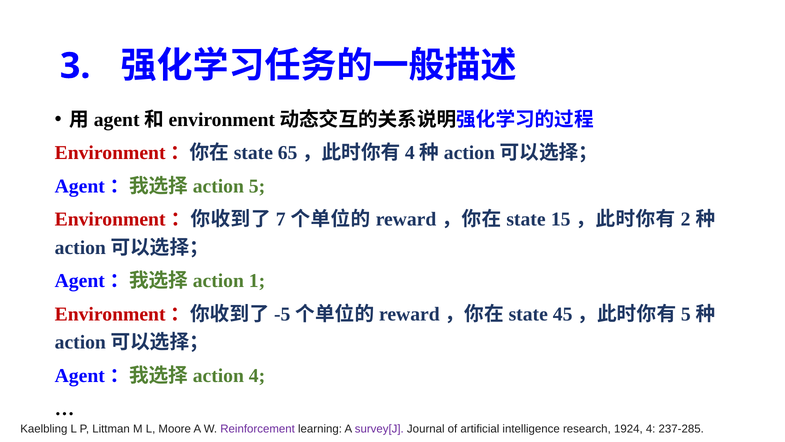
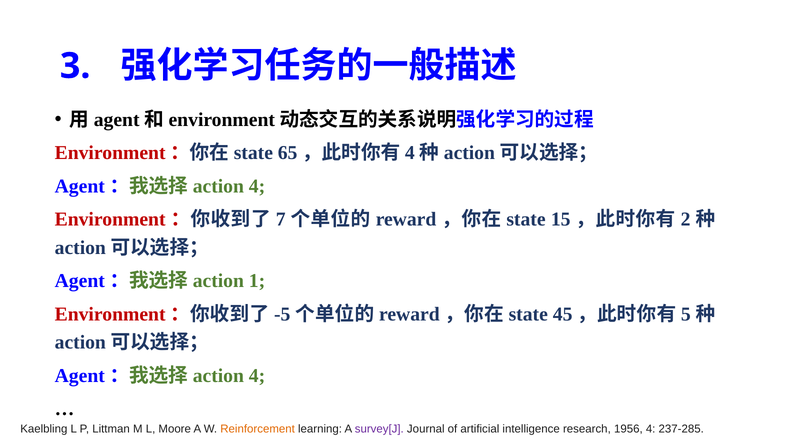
5 at (257, 186): 5 -> 4
Reinforcement colour: purple -> orange
1924: 1924 -> 1956
